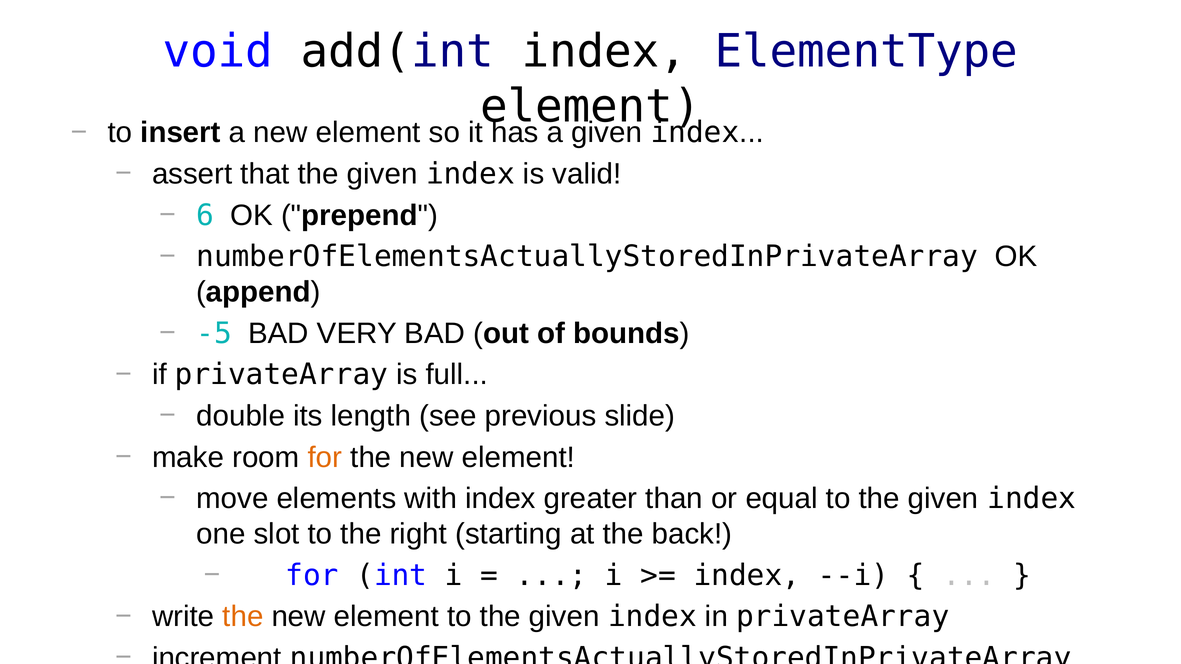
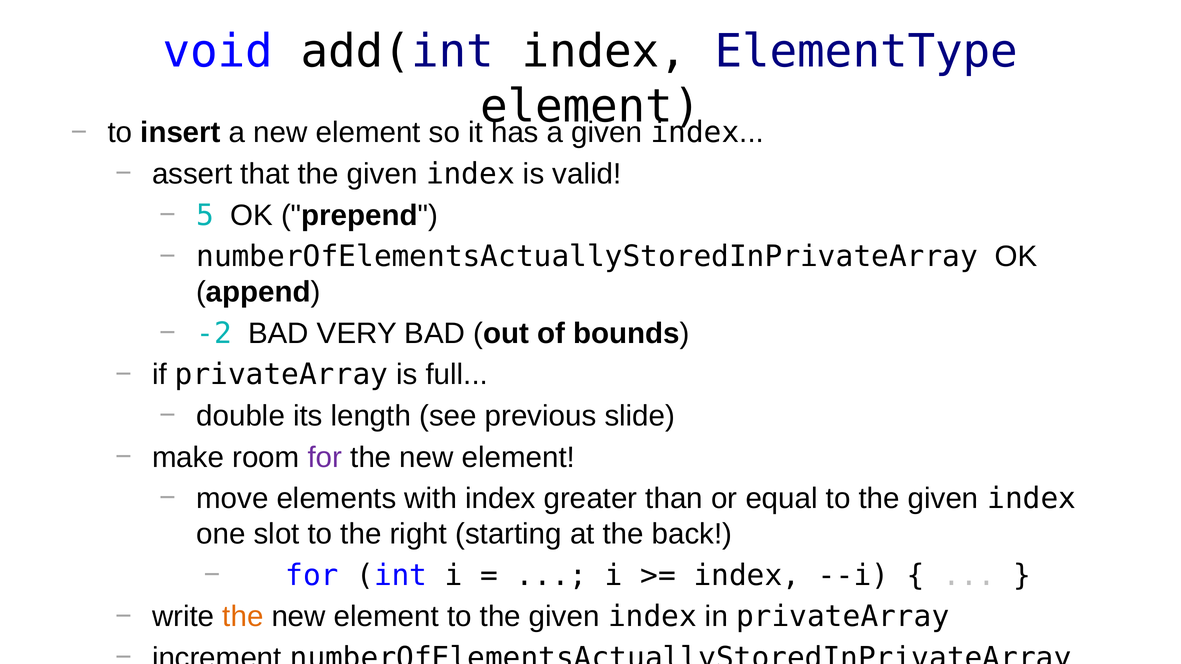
6: 6 -> 5
-5: -5 -> -2
for at (325, 458) colour: orange -> purple
